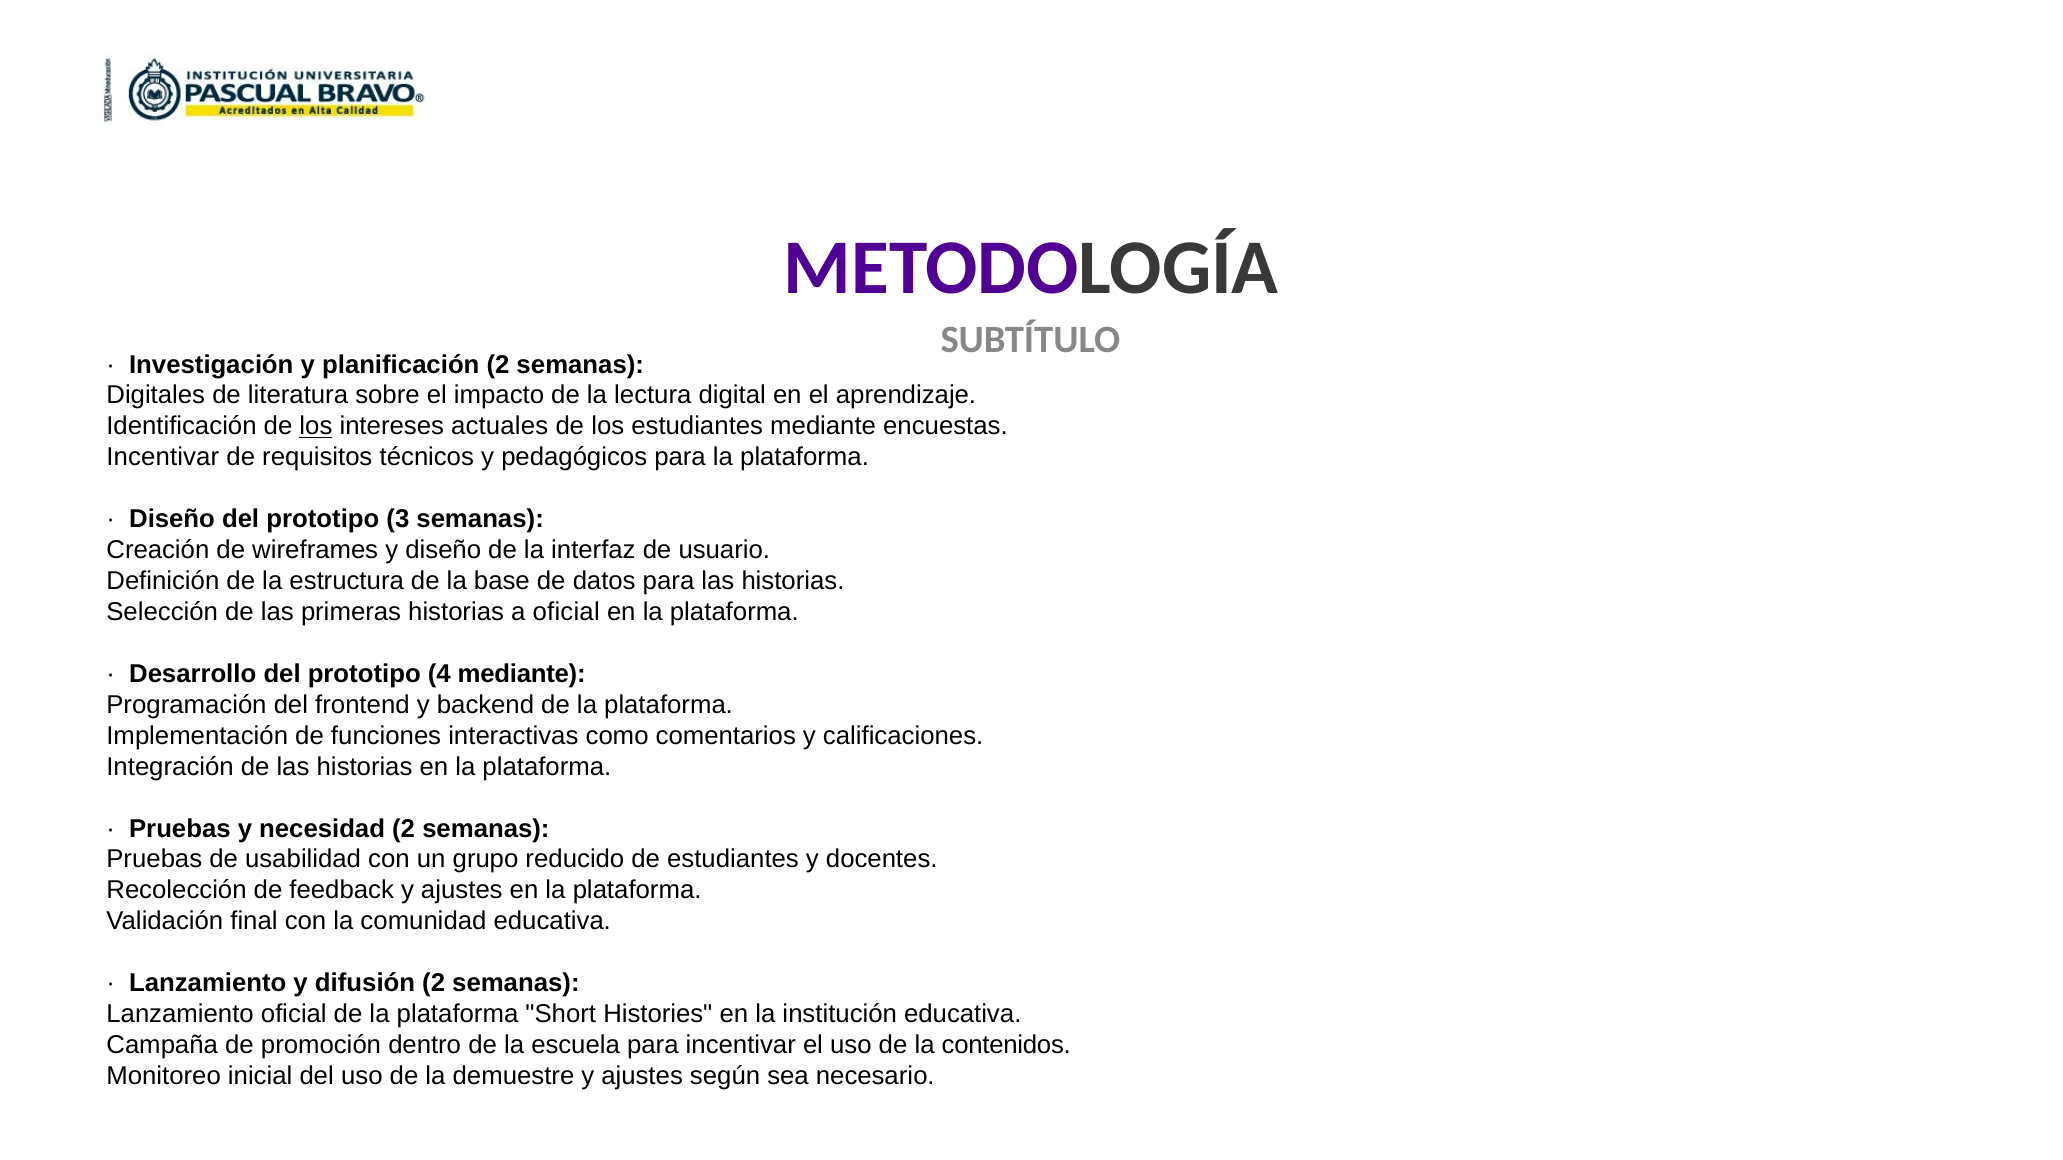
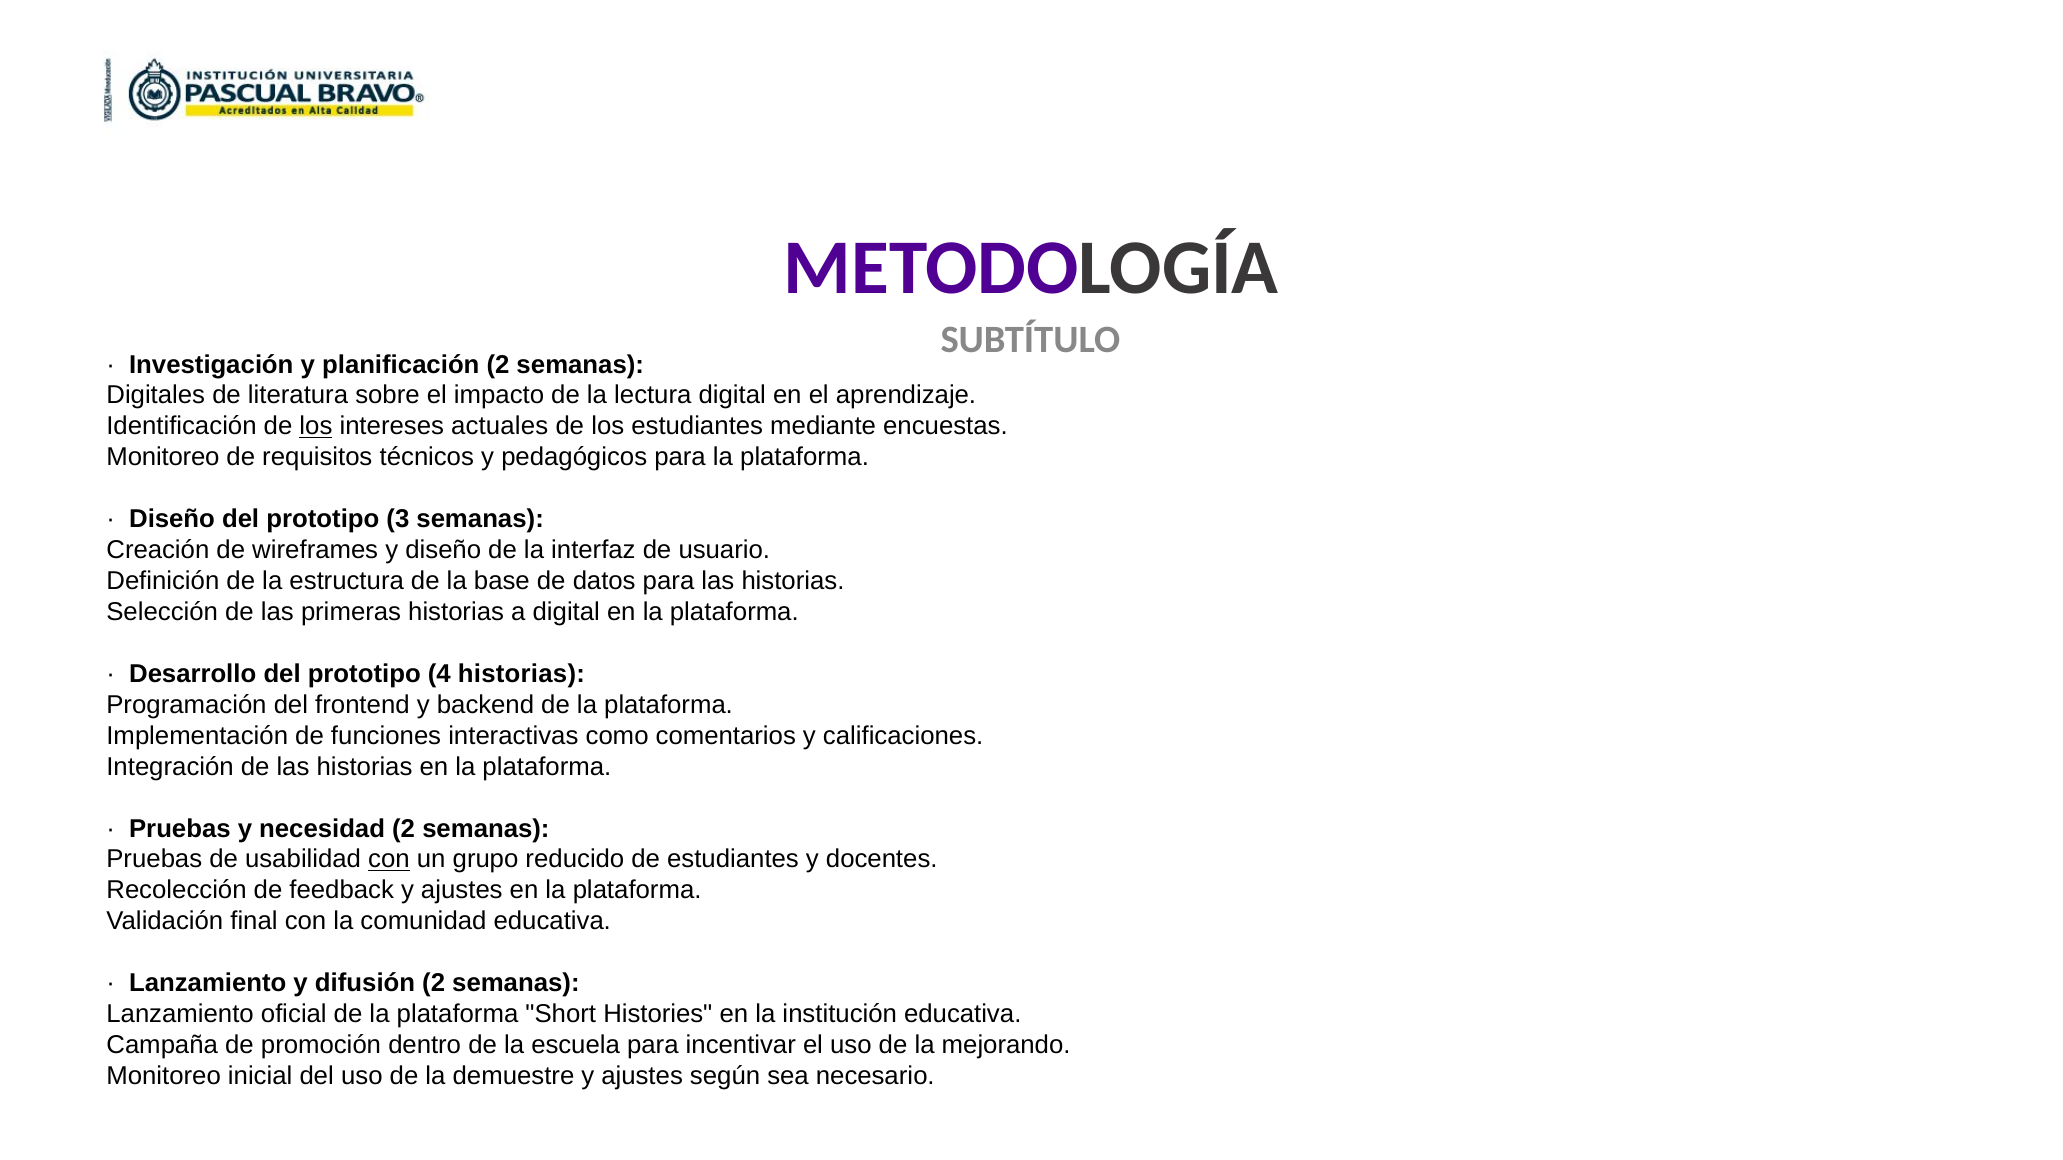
Incentivar at (163, 457): Incentivar -> Monitoreo
a oficial: oficial -> digital
4 mediante: mediante -> historias
con at (389, 860) underline: none -> present
contenidos: contenidos -> mejorando
